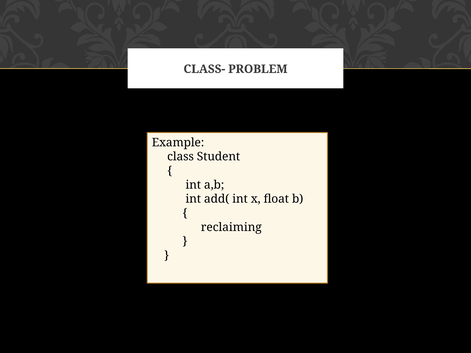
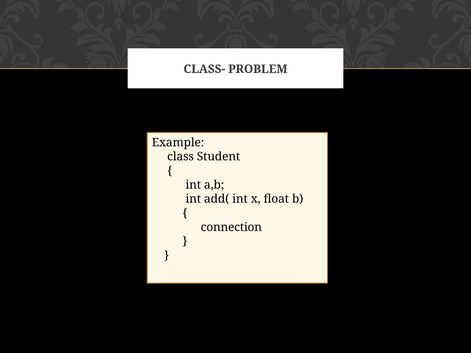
reclaiming: reclaiming -> connection
